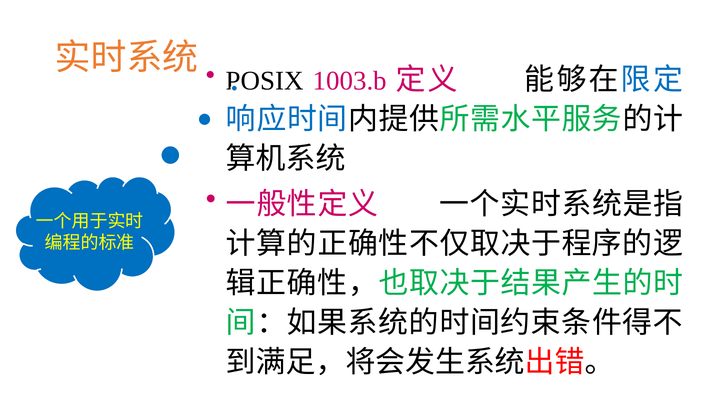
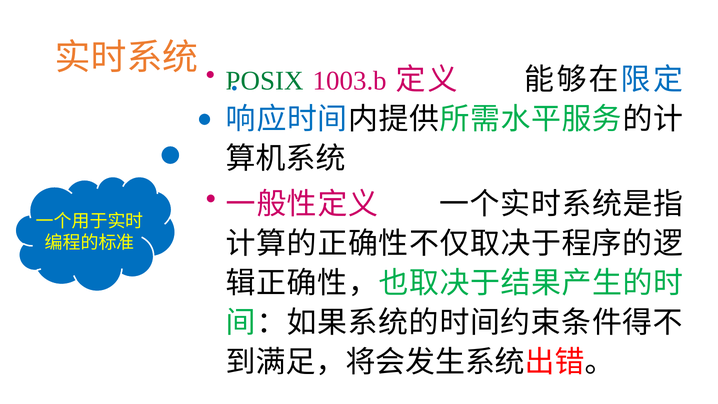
POSIX colour: black -> green
